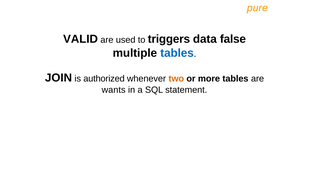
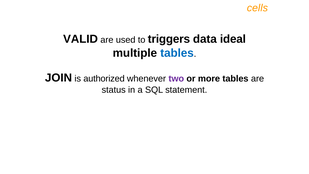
pure: pure -> cells
false: false -> ideal
two colour: orange -> purple
wants: wants -> status
